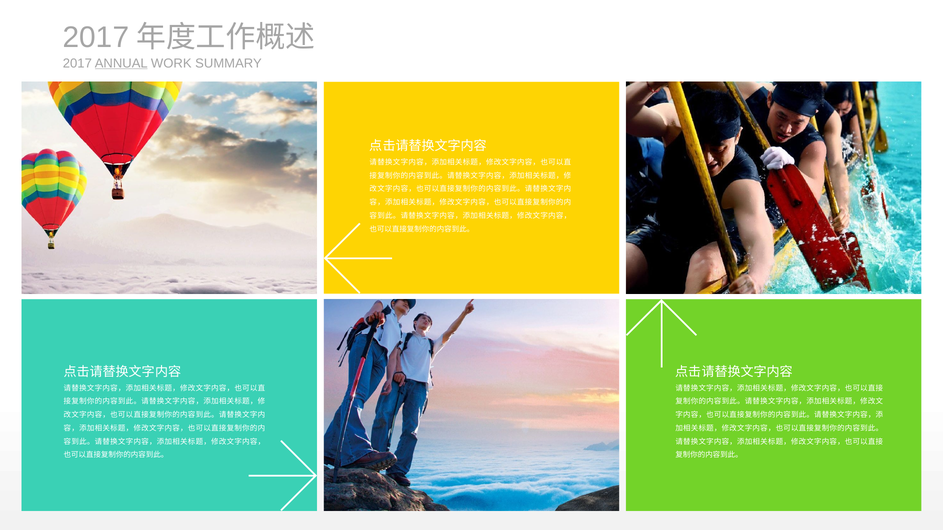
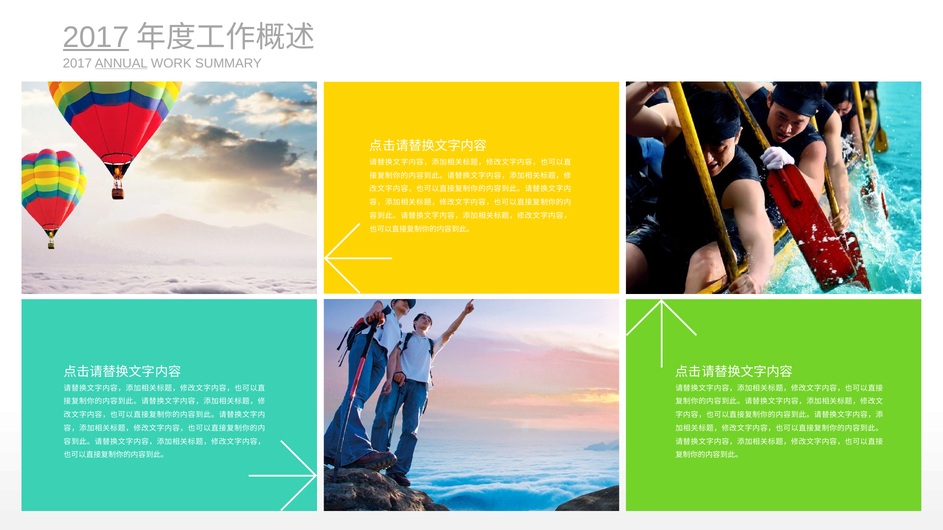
2017 at (96, 37) underline: none -> present
